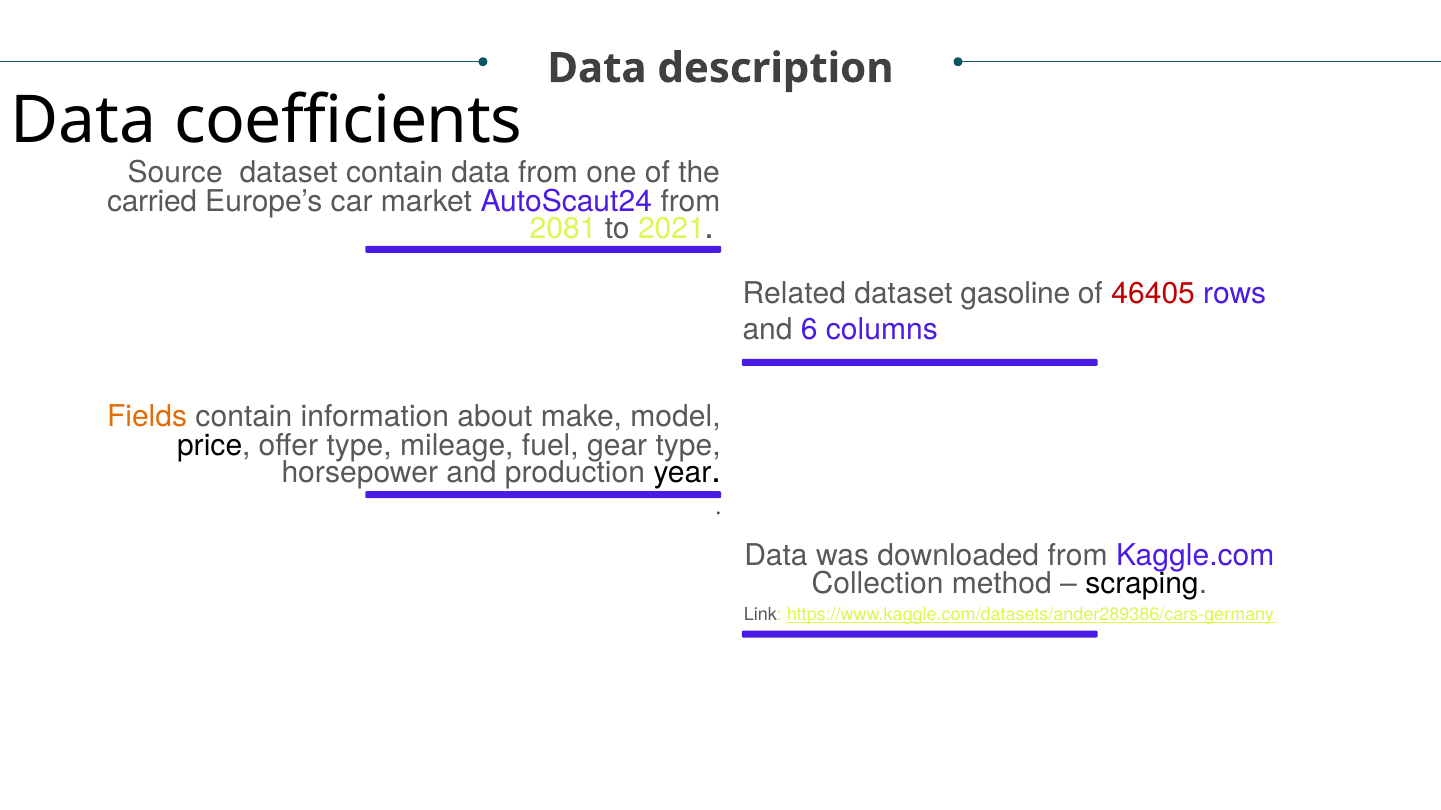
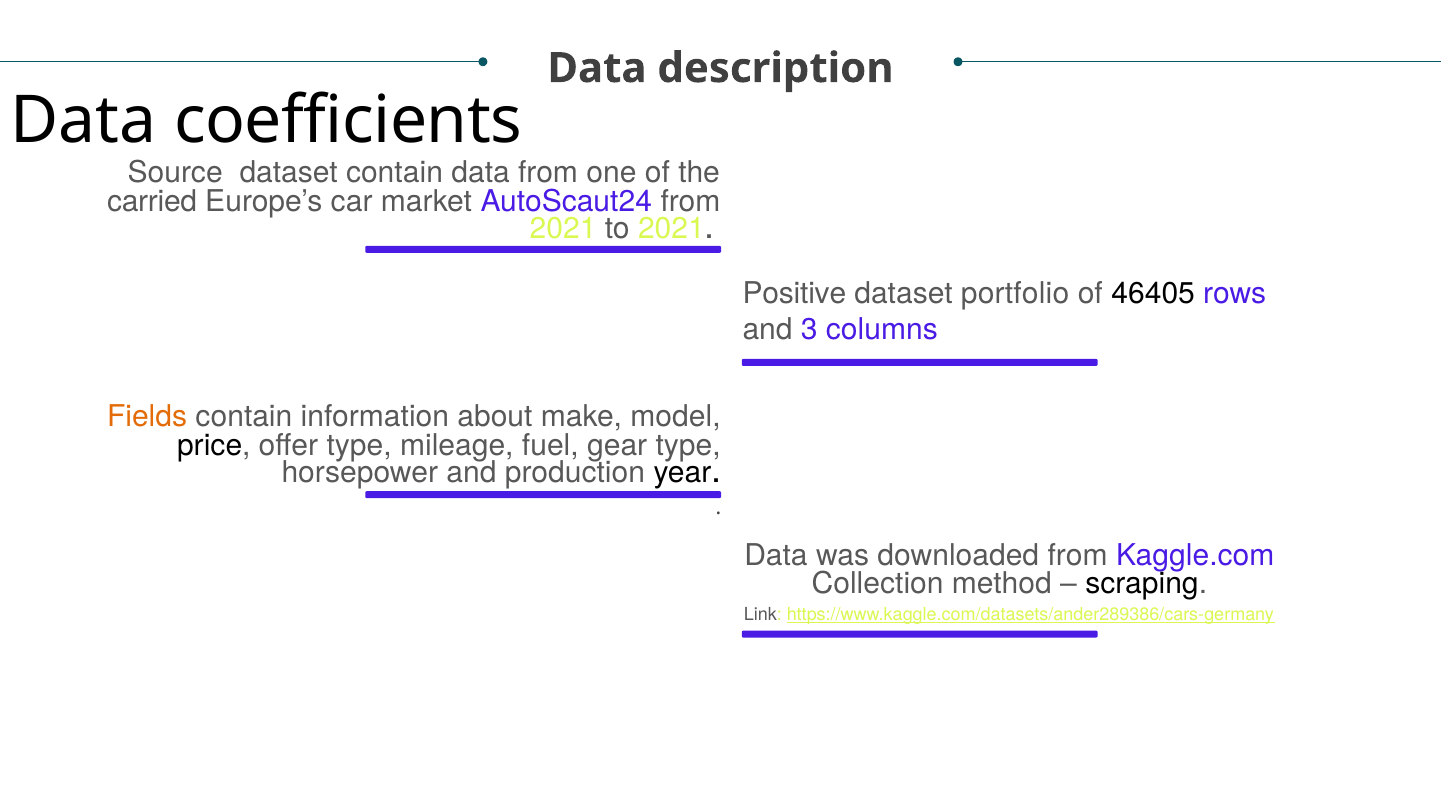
2081 at (563, 229): 2081 -> 2021
Related: Related -> Positive
gasoline: gasoline -> portfolio
46405 colour: red -> black
6: 6 -> 3
